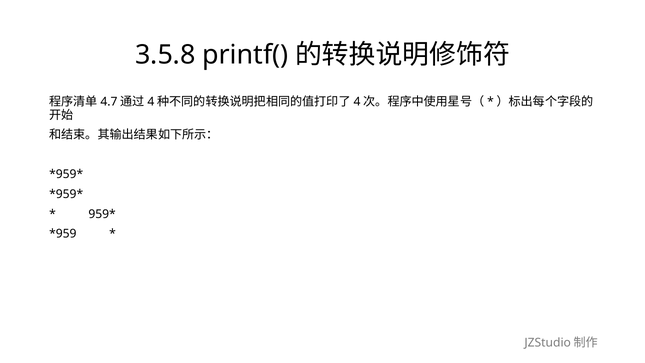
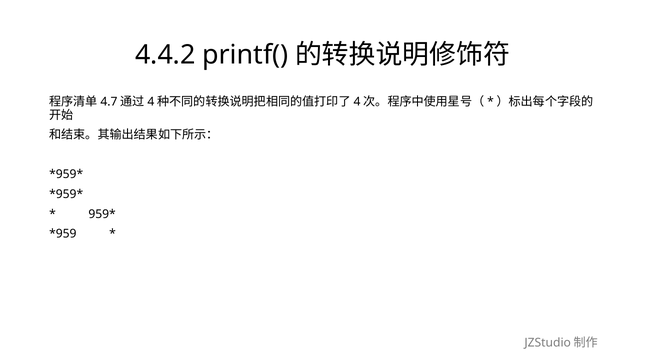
3.5.8: 3.5.8 -> 4.4.2
